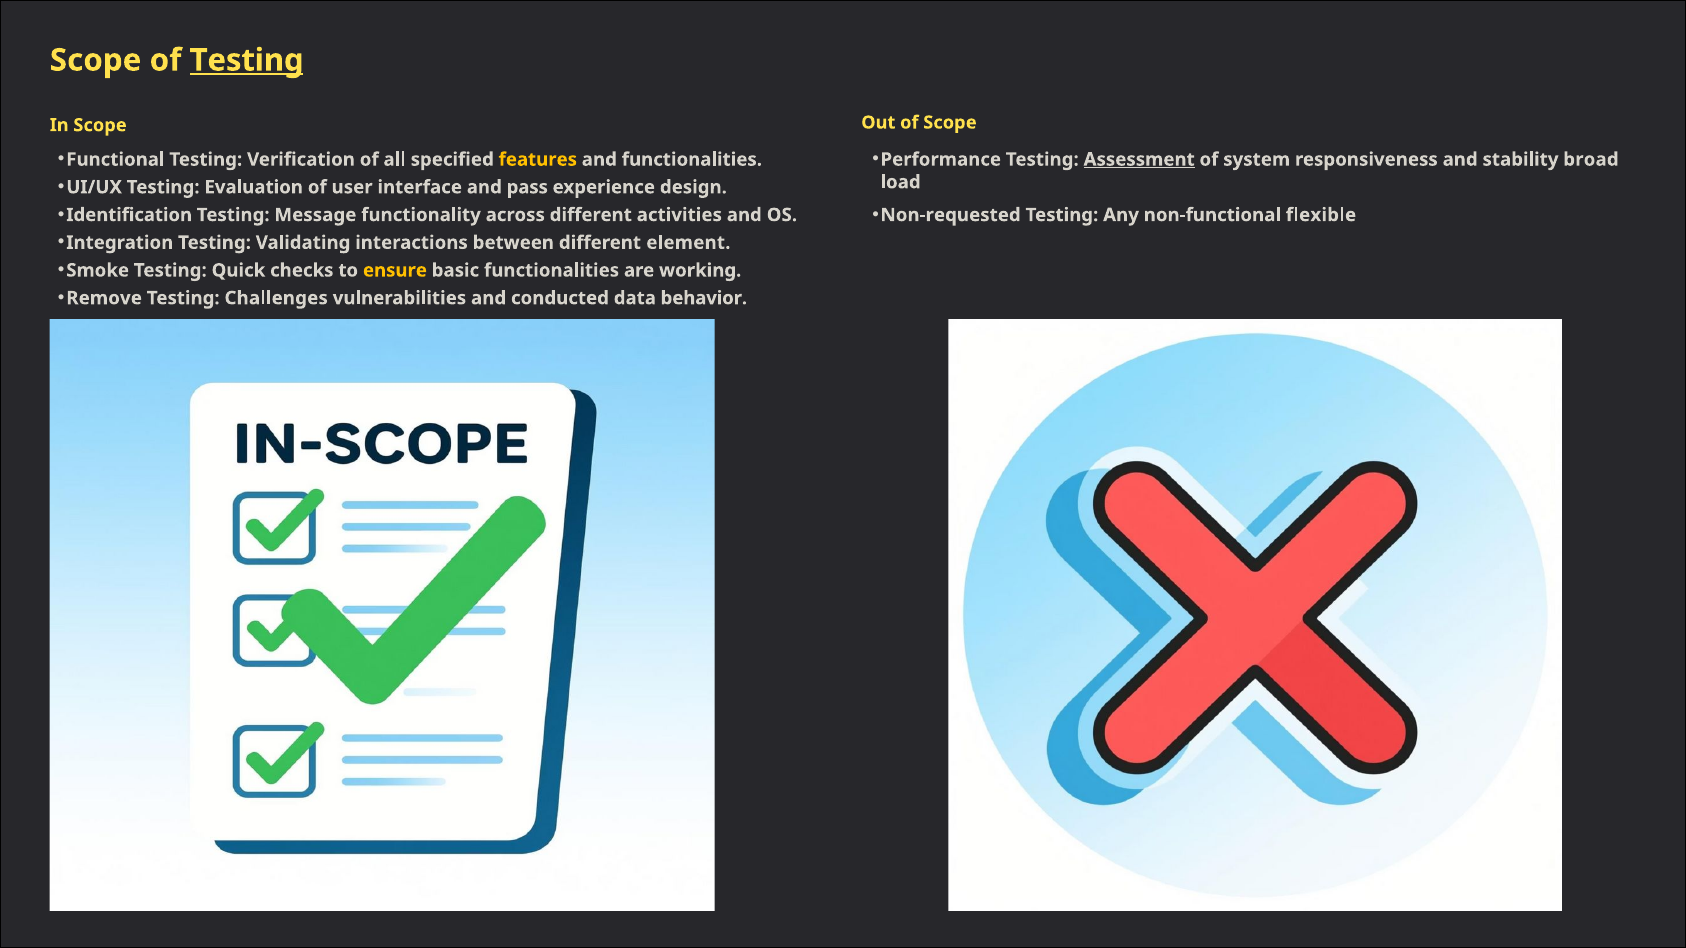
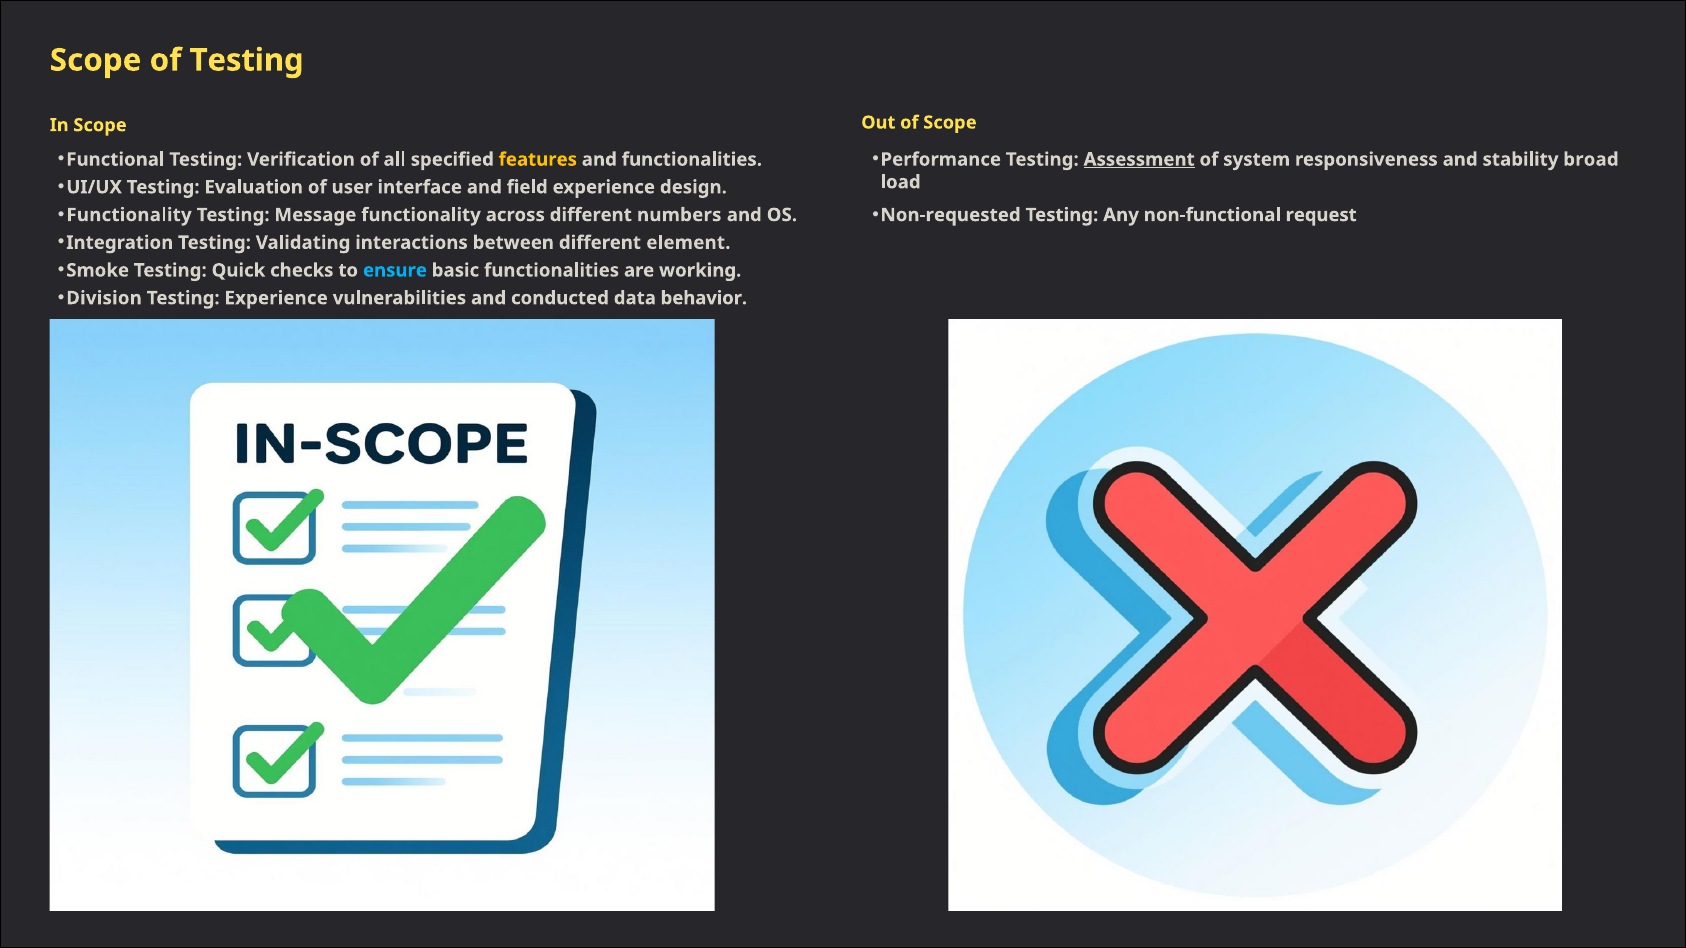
Testing at (247, 60) underline: present -> none
pass: pass -> field
Identification at (129, 215): Identification -> Functionality
activities: activities -> numbers
flexible: flexible -> request
ensure colour: yellow -> light blue
Remove: Remove -> Division
Testing Challenges: Challenges -> Experience
